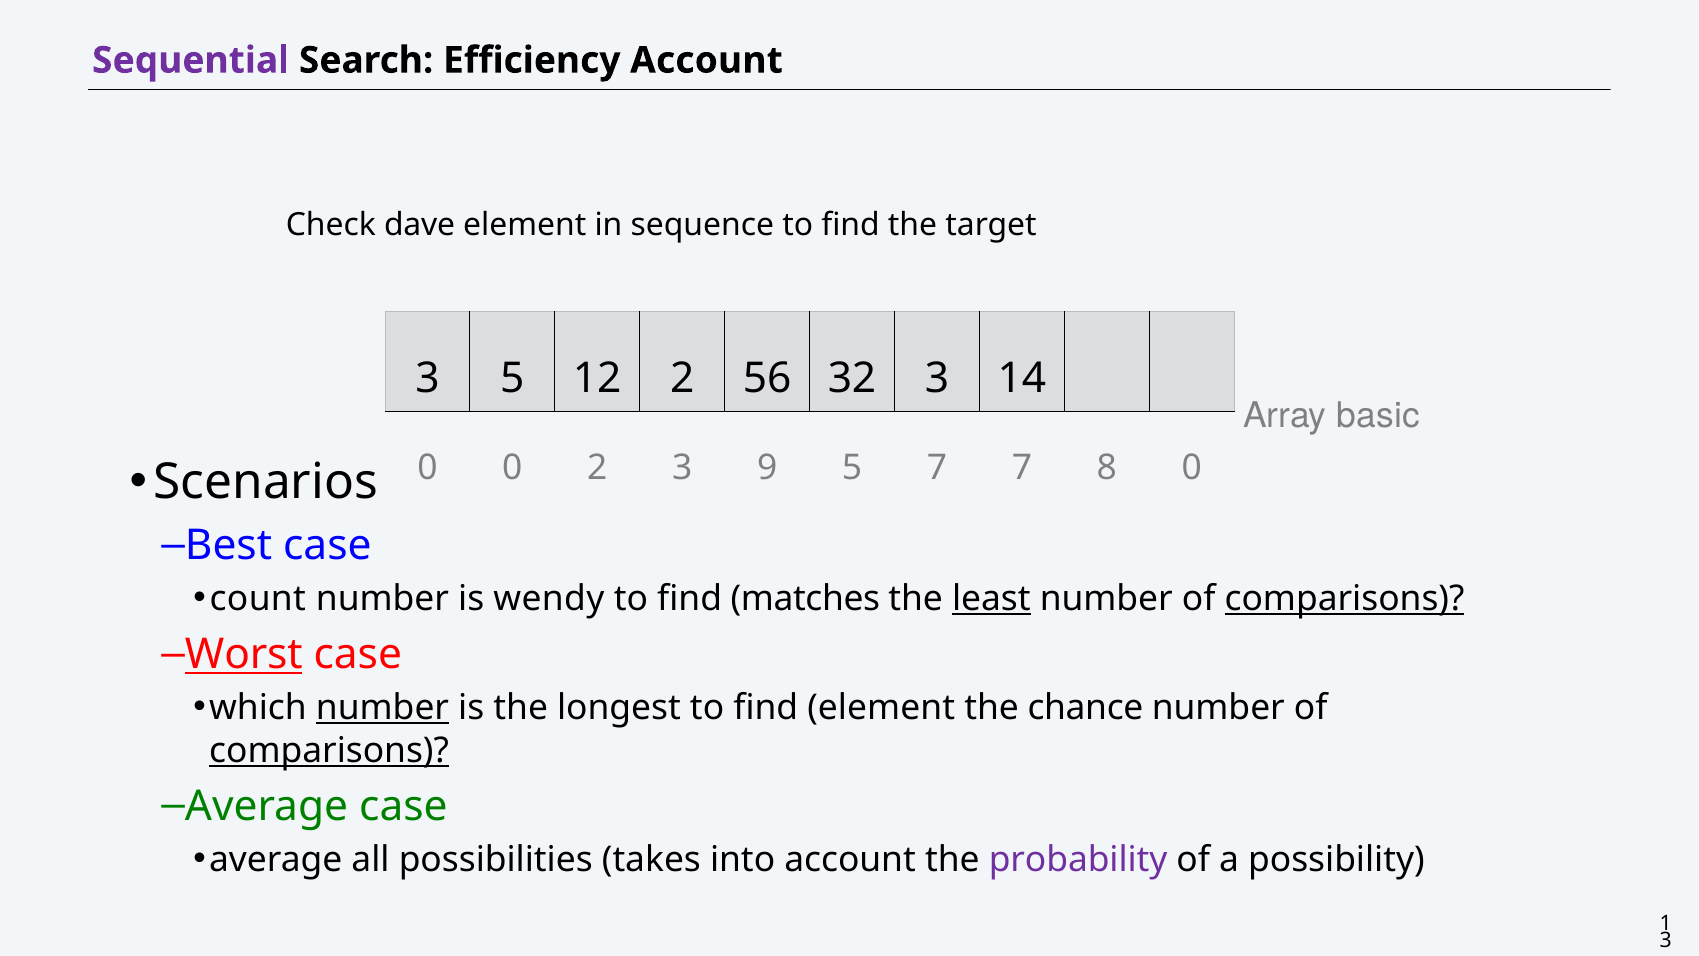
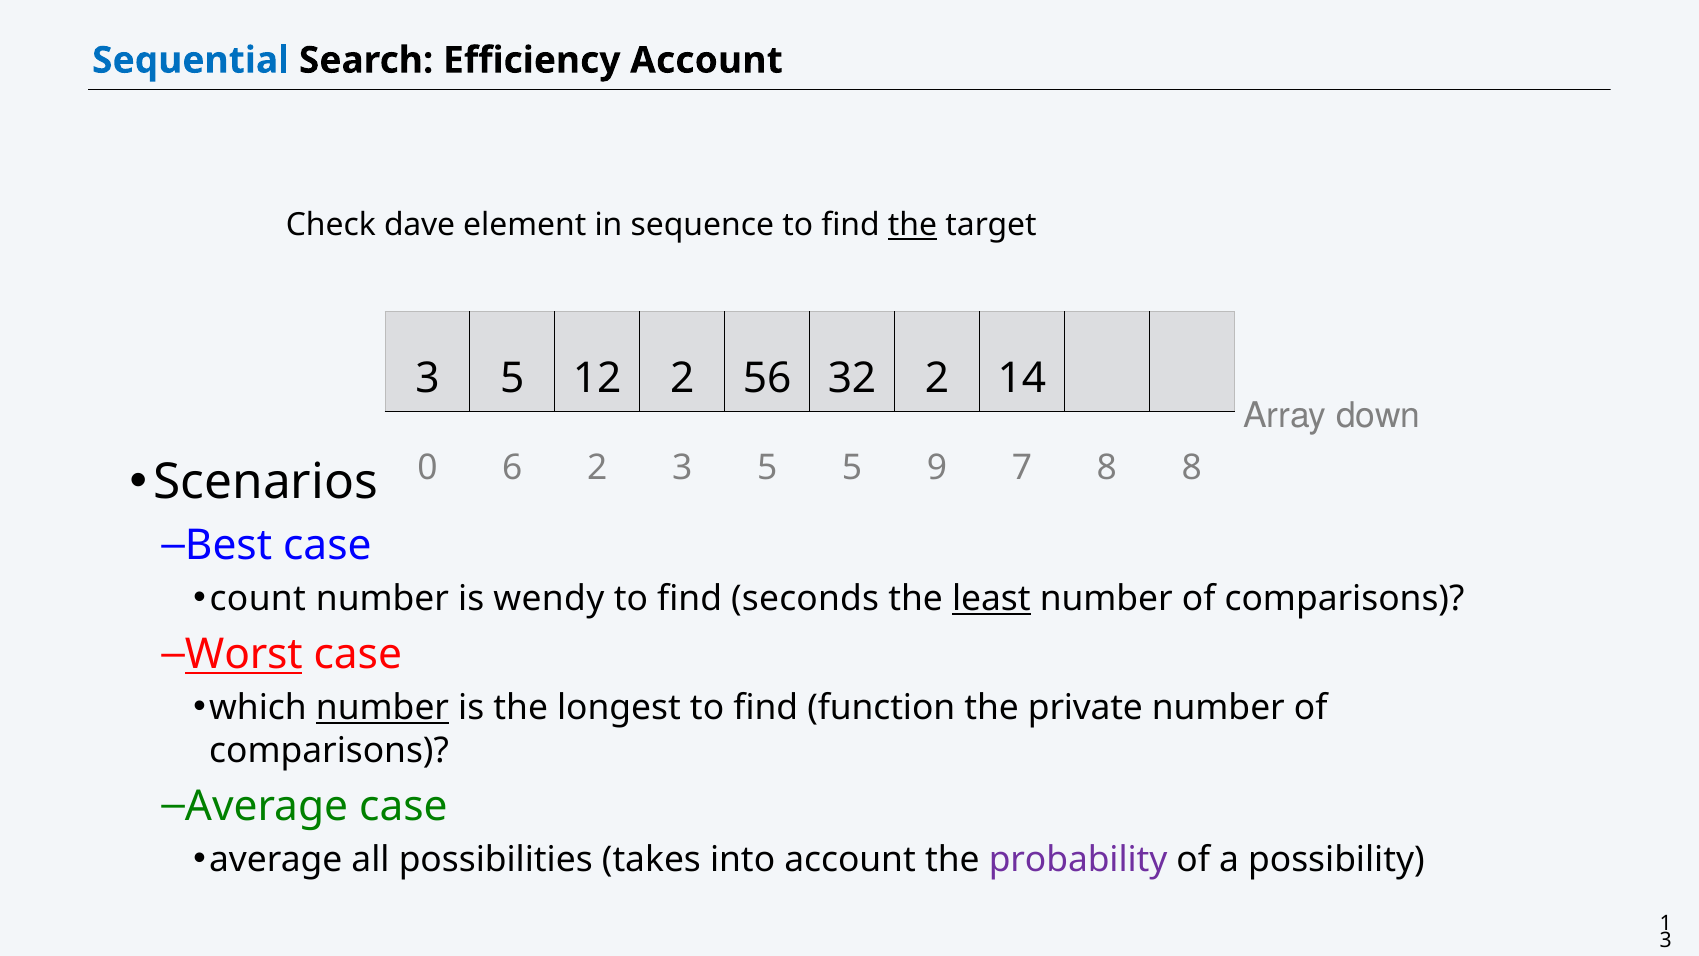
Sequential colour: purple -> blue
the at (913, 225) underline: none -> present
32 3: 3 -> 2
basic: basic -> down
0 0: 0 -> 6
2 3 9: 9 -> 5
5 7: 7 -> 9
8 0: 0 -> 8
matches: matches -> seconds
comparisons at (1345, 599) underline: present -> none
find element: element -> function
chance: chance -> private
comparisons at (329, 750) underline: present -> none
